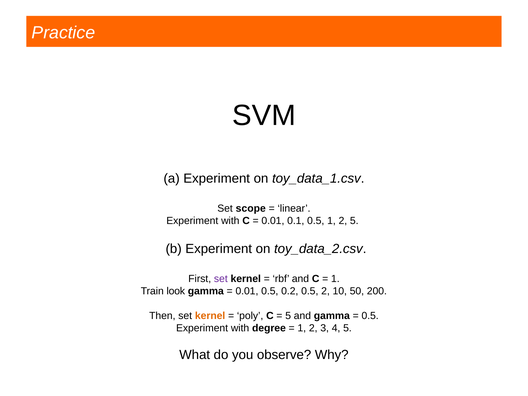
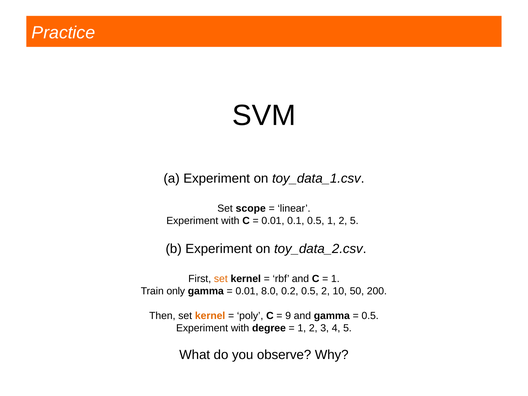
set at (221, 279) colour: purple -> orange
look: look -> only
0.01 0.5: 0.5 -> 8.0
5 at (288, 316): 5 -> 9
